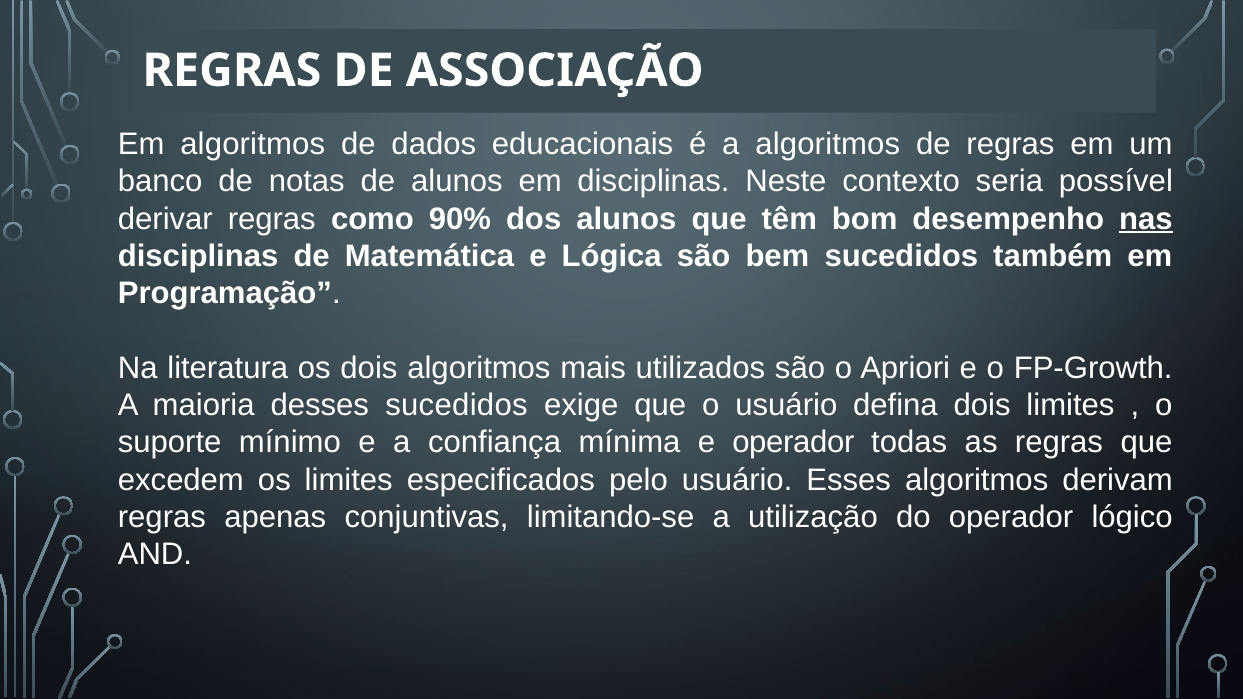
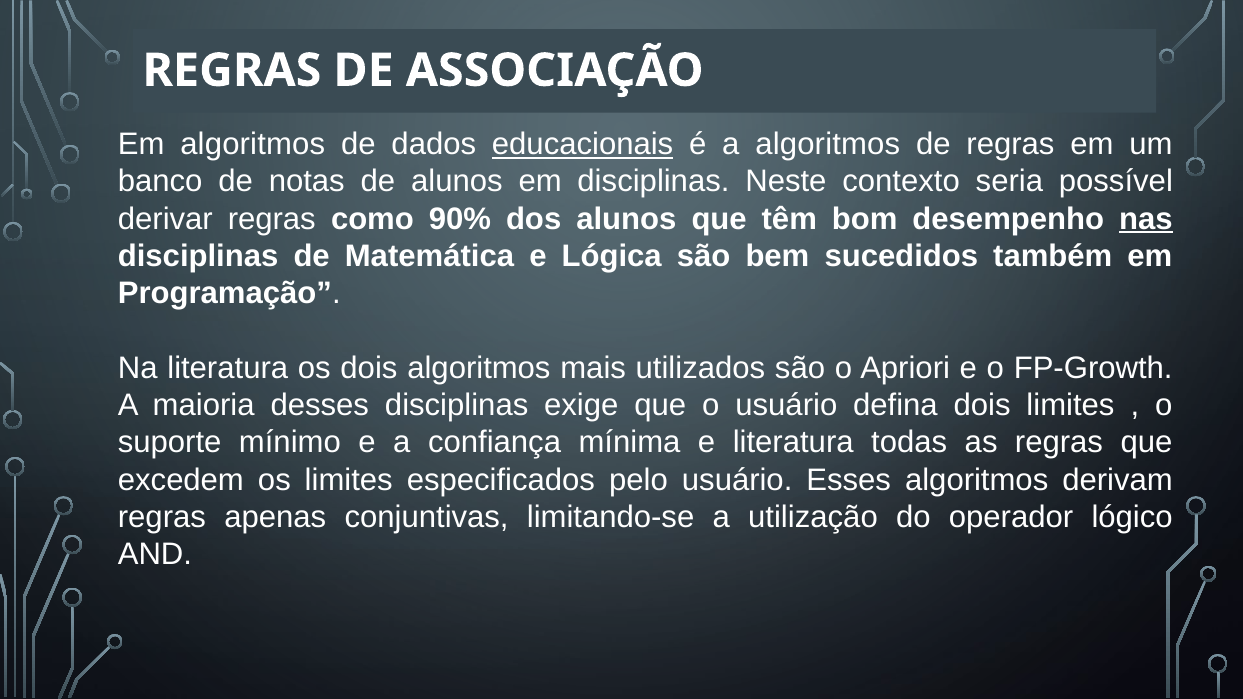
educacionais underline: none -> present
desses sucedidos: sucedidos -> disciplinas
e operador: operador -> literatura
